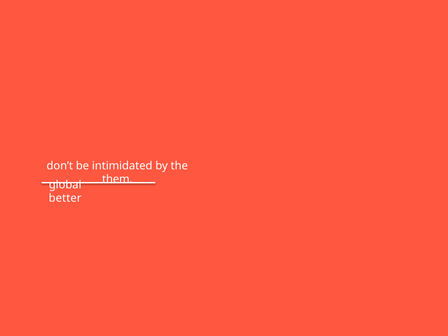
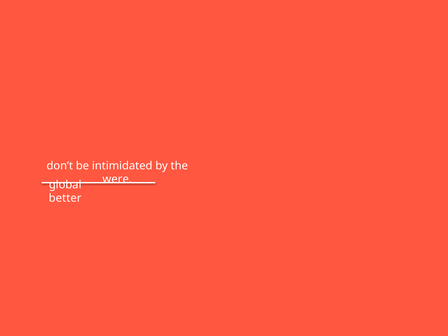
them: them -> were
